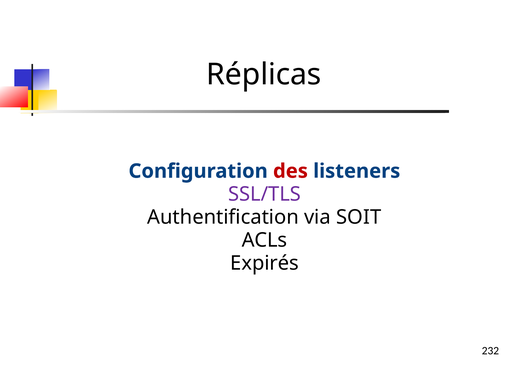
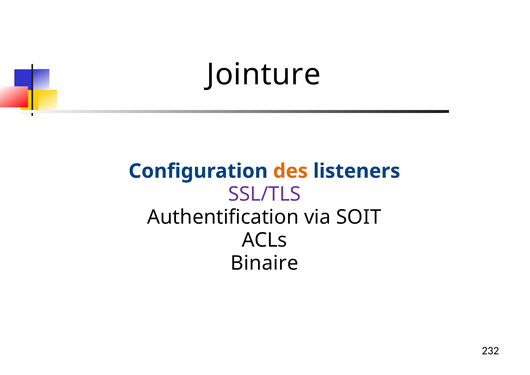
Réplicas: Réplicas -> Jointure
des colour: red -> orange
Expirés: Expirés -> Binaire
